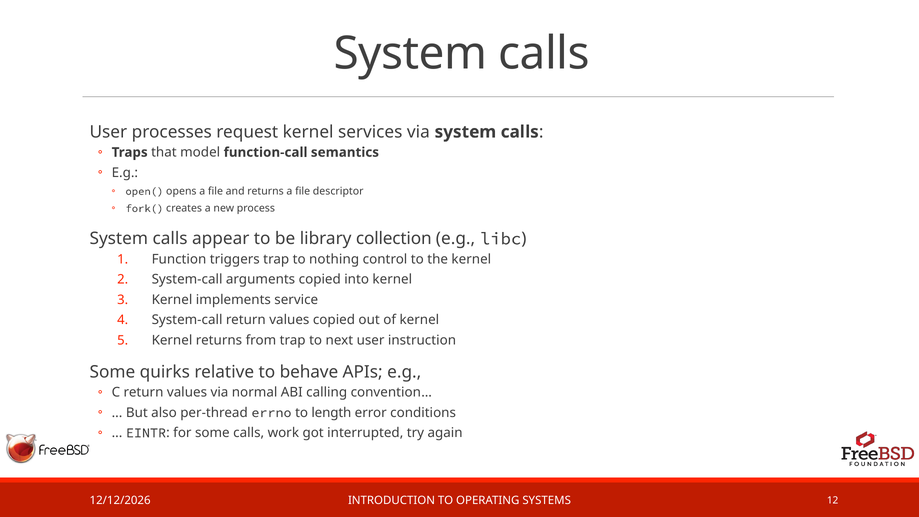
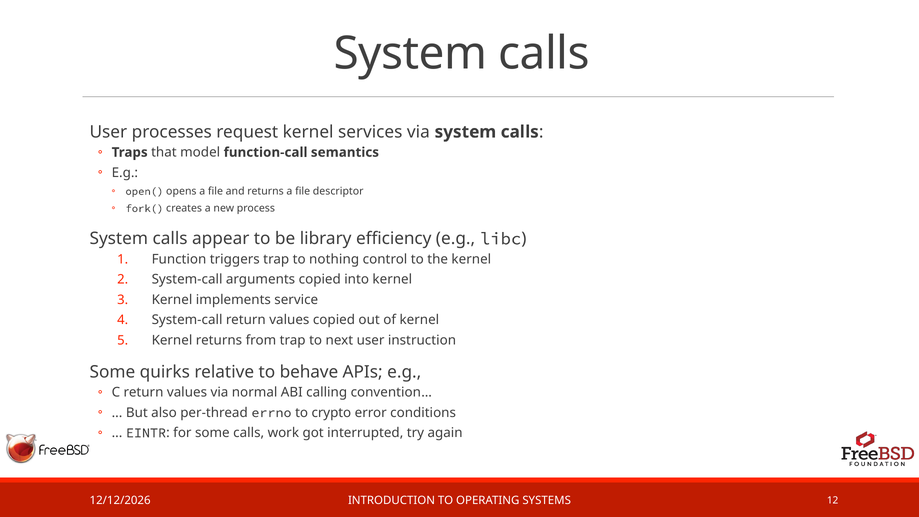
collection: collection -> efficiency
length: length -> crypto
